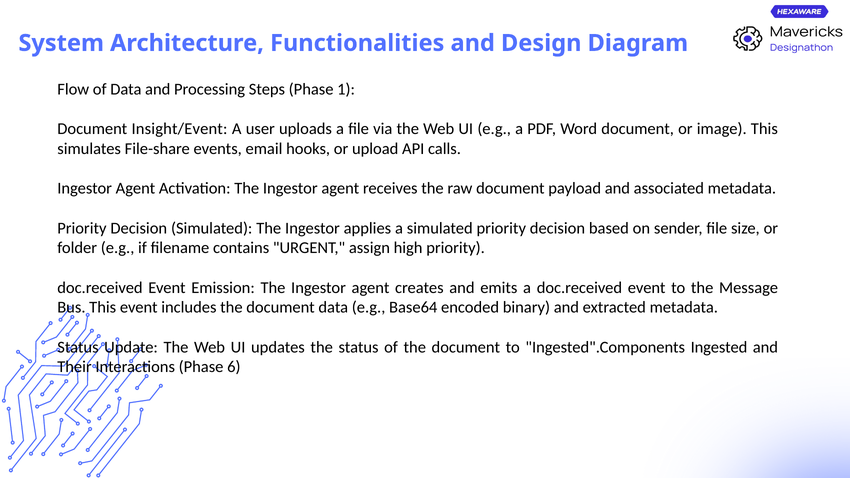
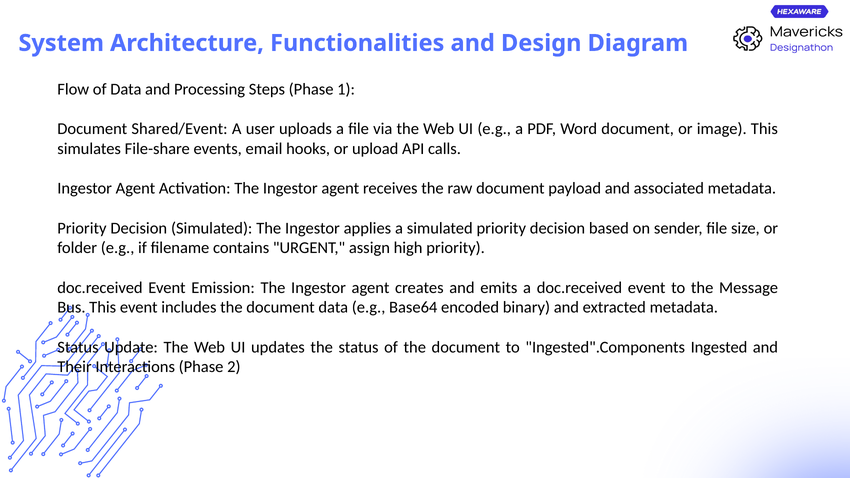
Insight/Event: Insight/Event -> Shared/Event
6: 6 -> 2
